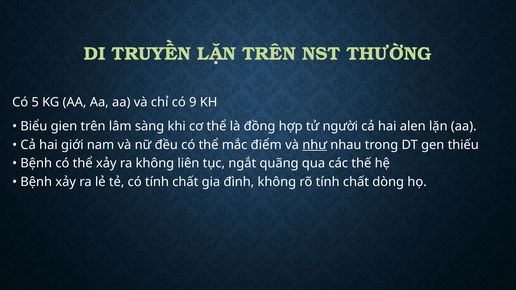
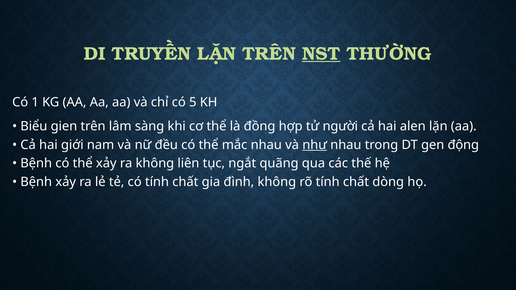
NST underline: none -> present
5: 5 -> 1
9: 9 -> 5
mắc điểm: điểm -> nhau
thiếu: thiếu -> động
